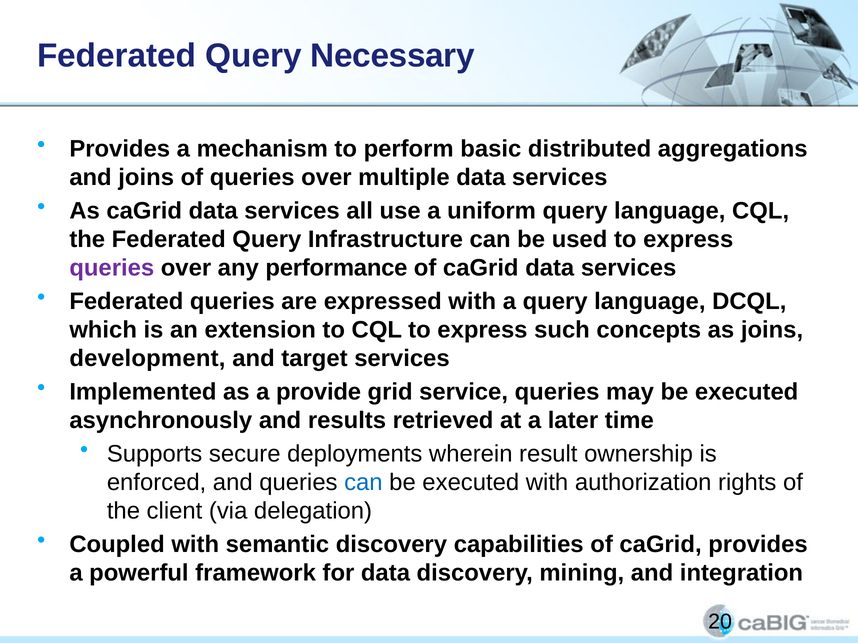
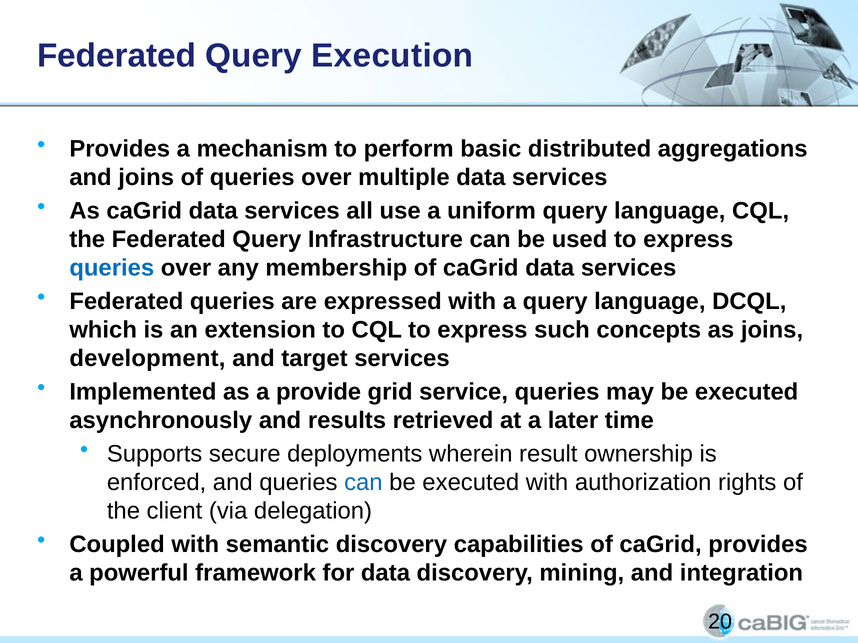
Necessary: Necessary -> Execution
queries at (112, 268) colour: purple -> blue
performance: performance -> membership
